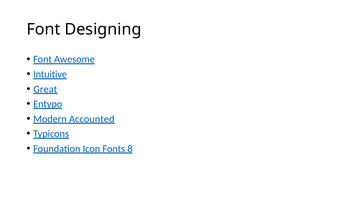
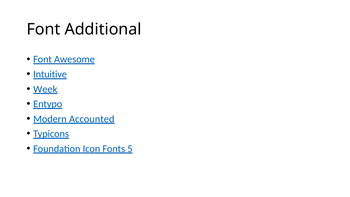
Designing: Designing -> Additional
Great: Great -> Week
8: 8 -> 5
